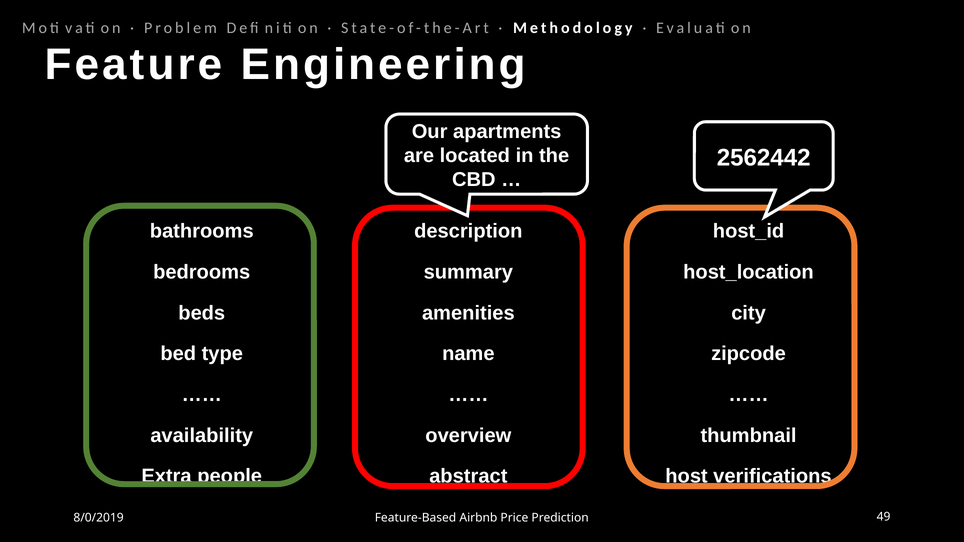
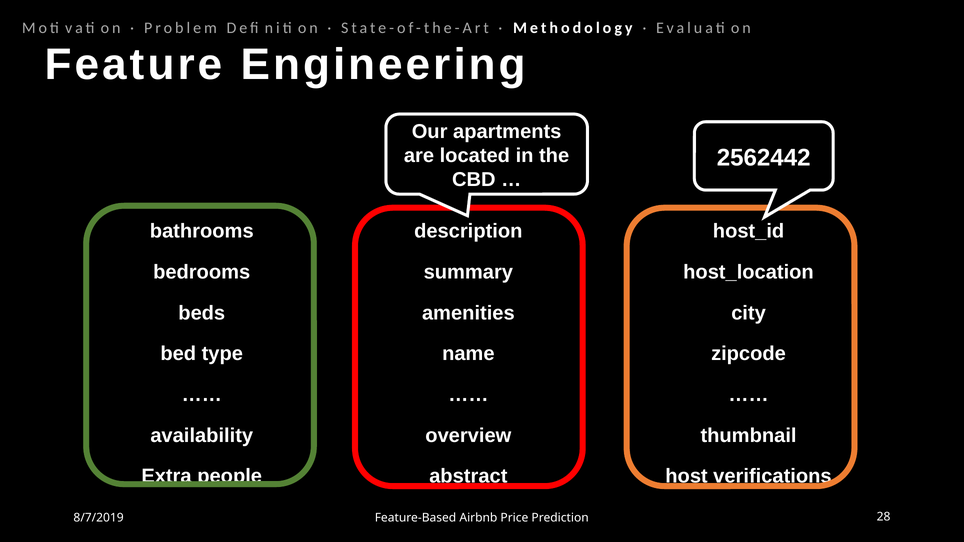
8/0/2019: 8/0/2019 -> 8/7/2019
49: 49 -> 28
